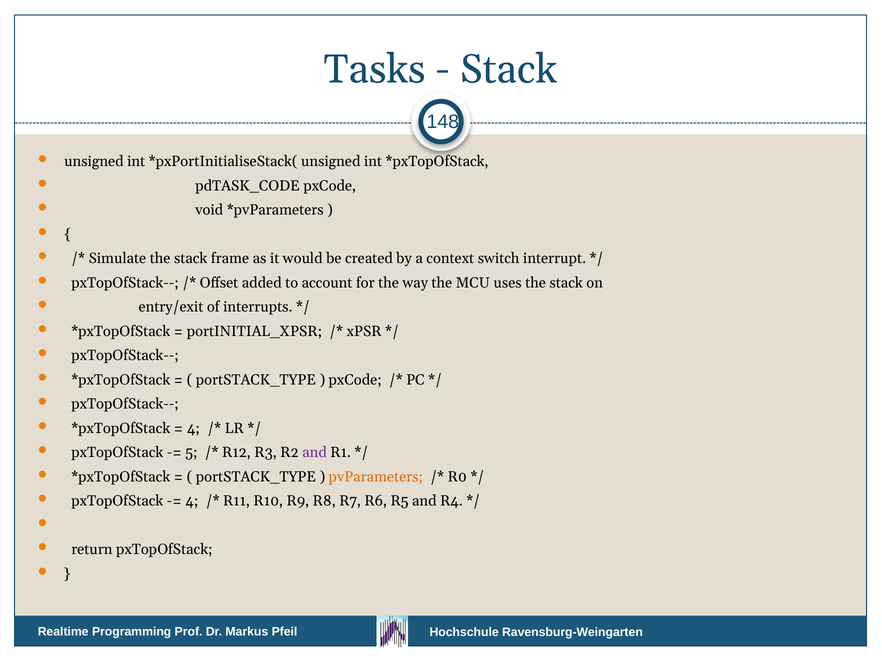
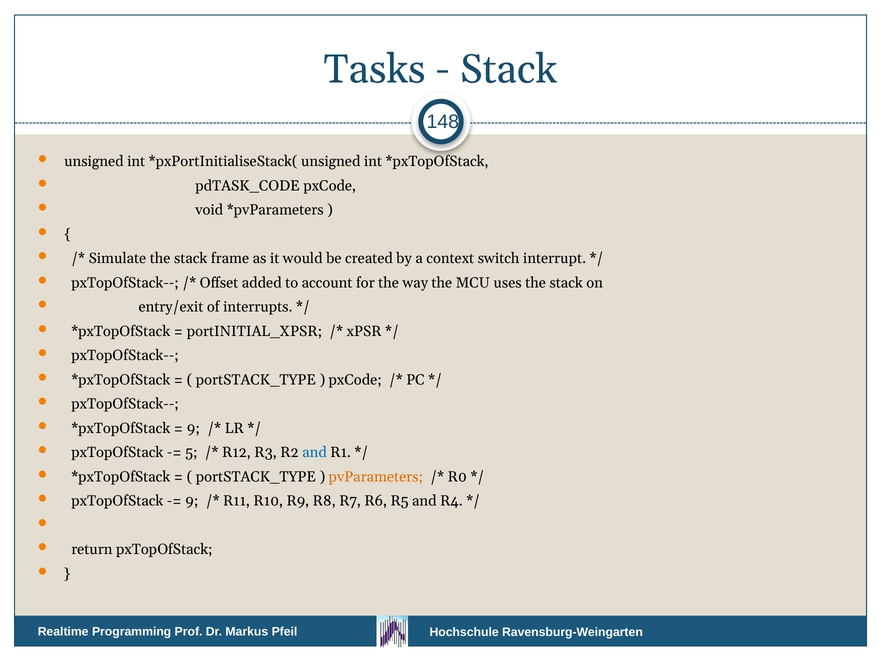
4 at (194, 429): 4 -> 9
and at (315, 453) colour: purple -> blue
4 at (192, 501): 4 -> 9
